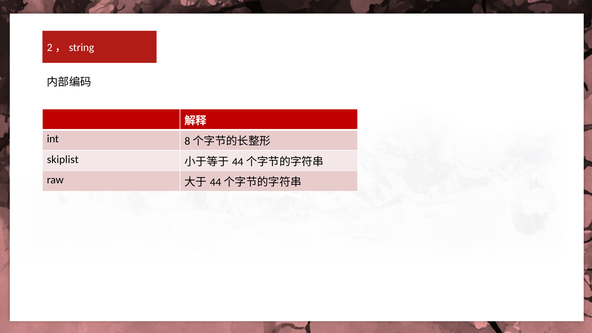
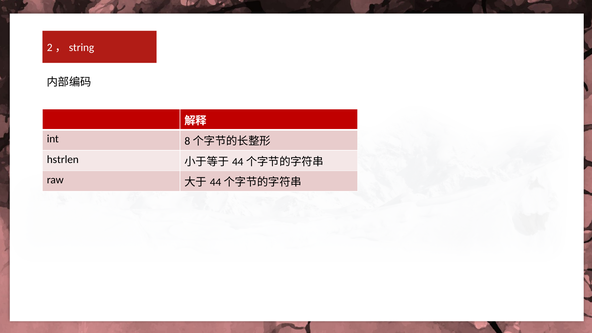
skiplist: skiplist -> hstrlen
